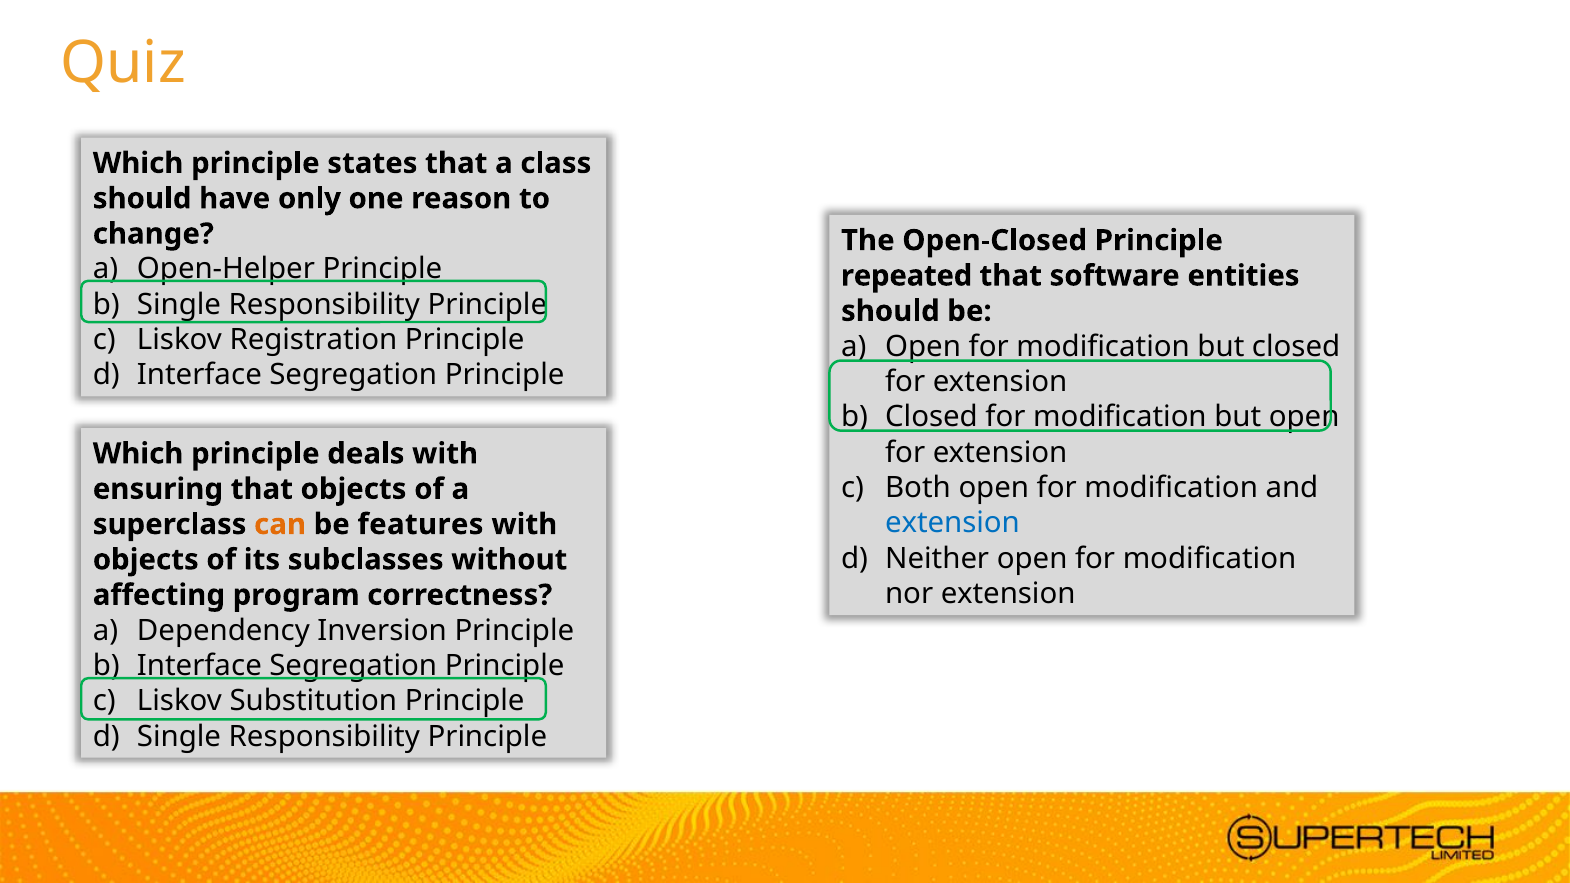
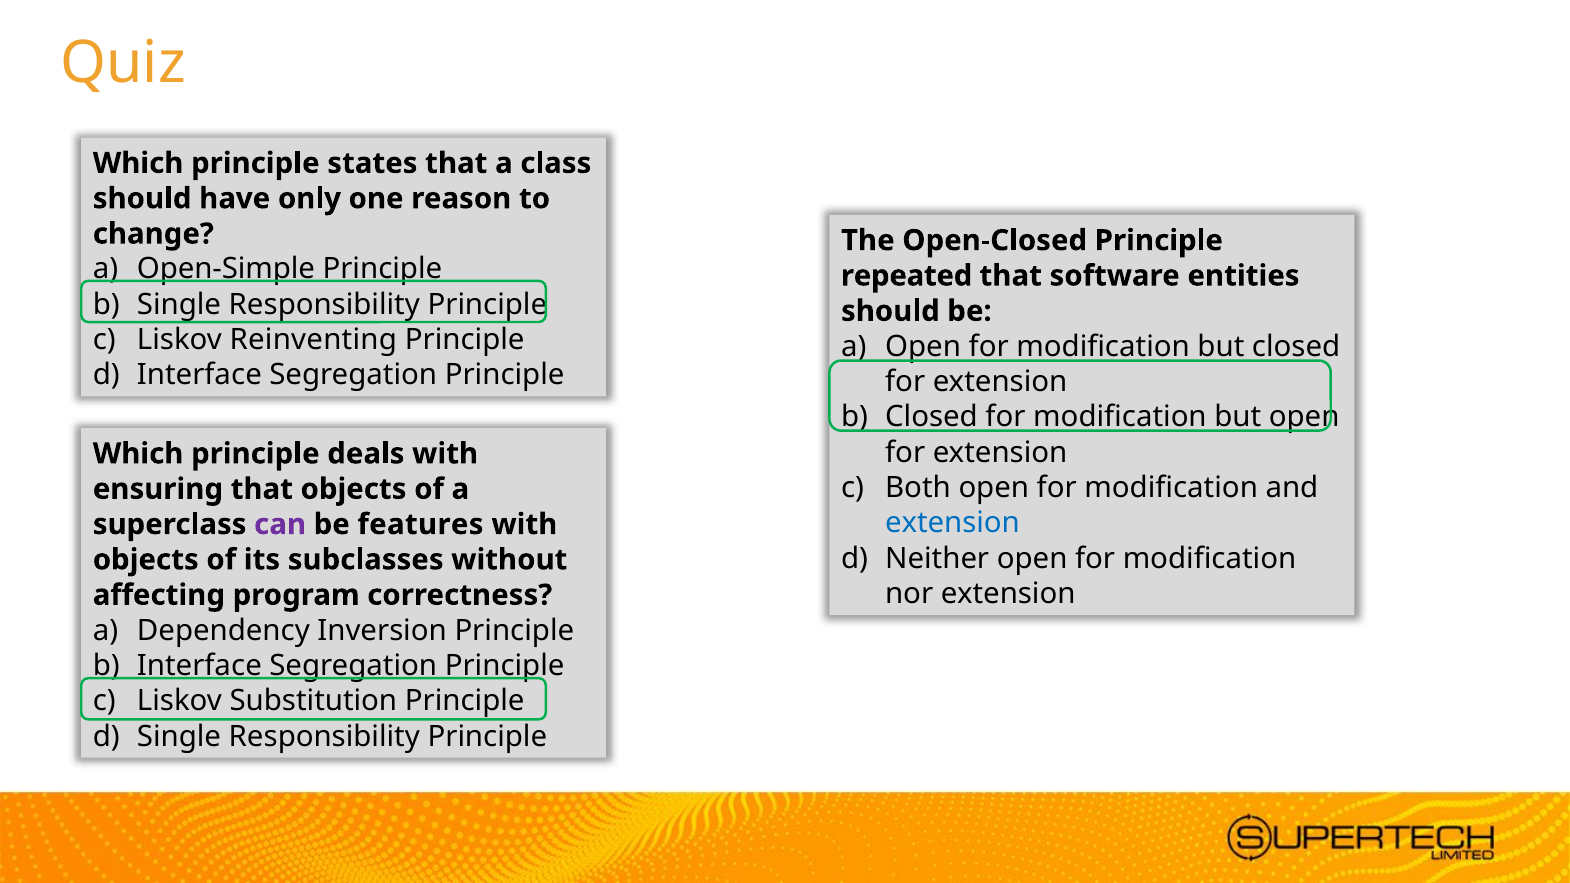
Open-Helper: Open-Helper -> Open-Simple
Registration: Registration -> Reinventing
can colour: orange -> purple
